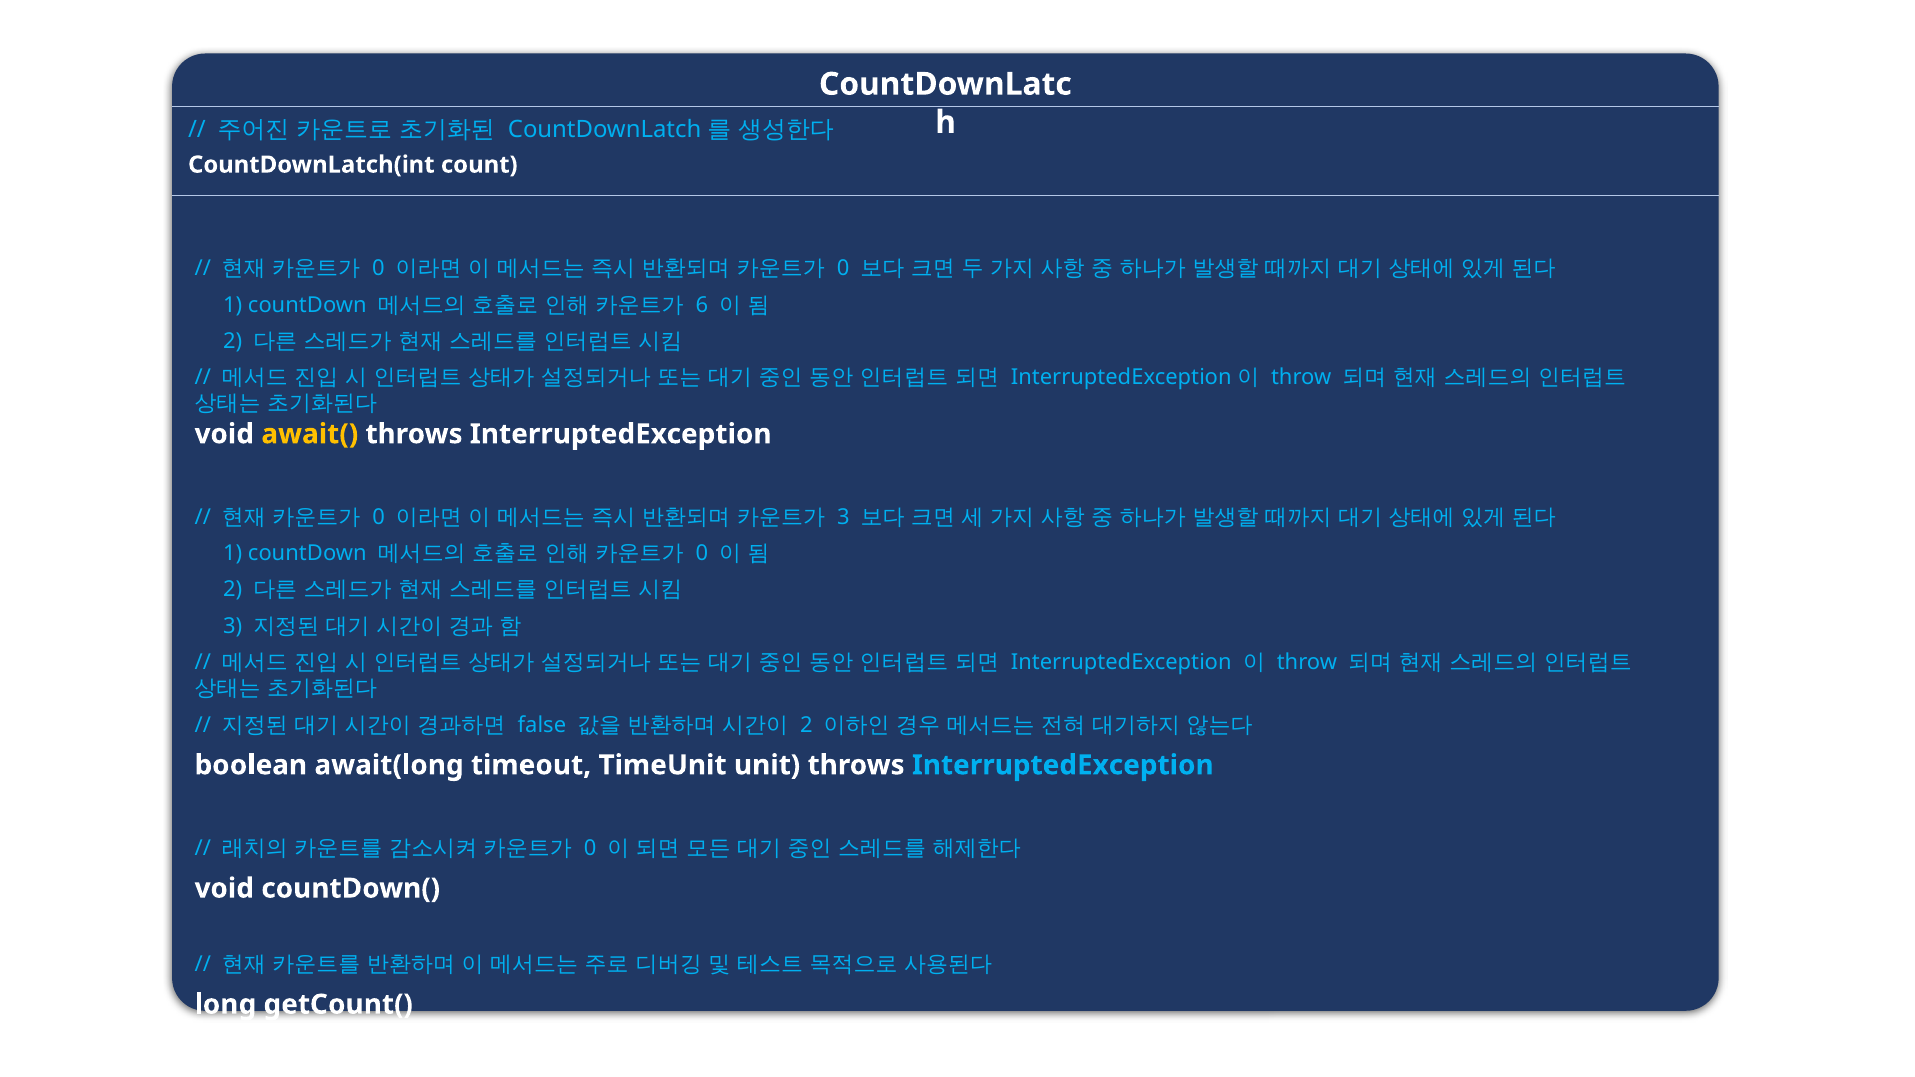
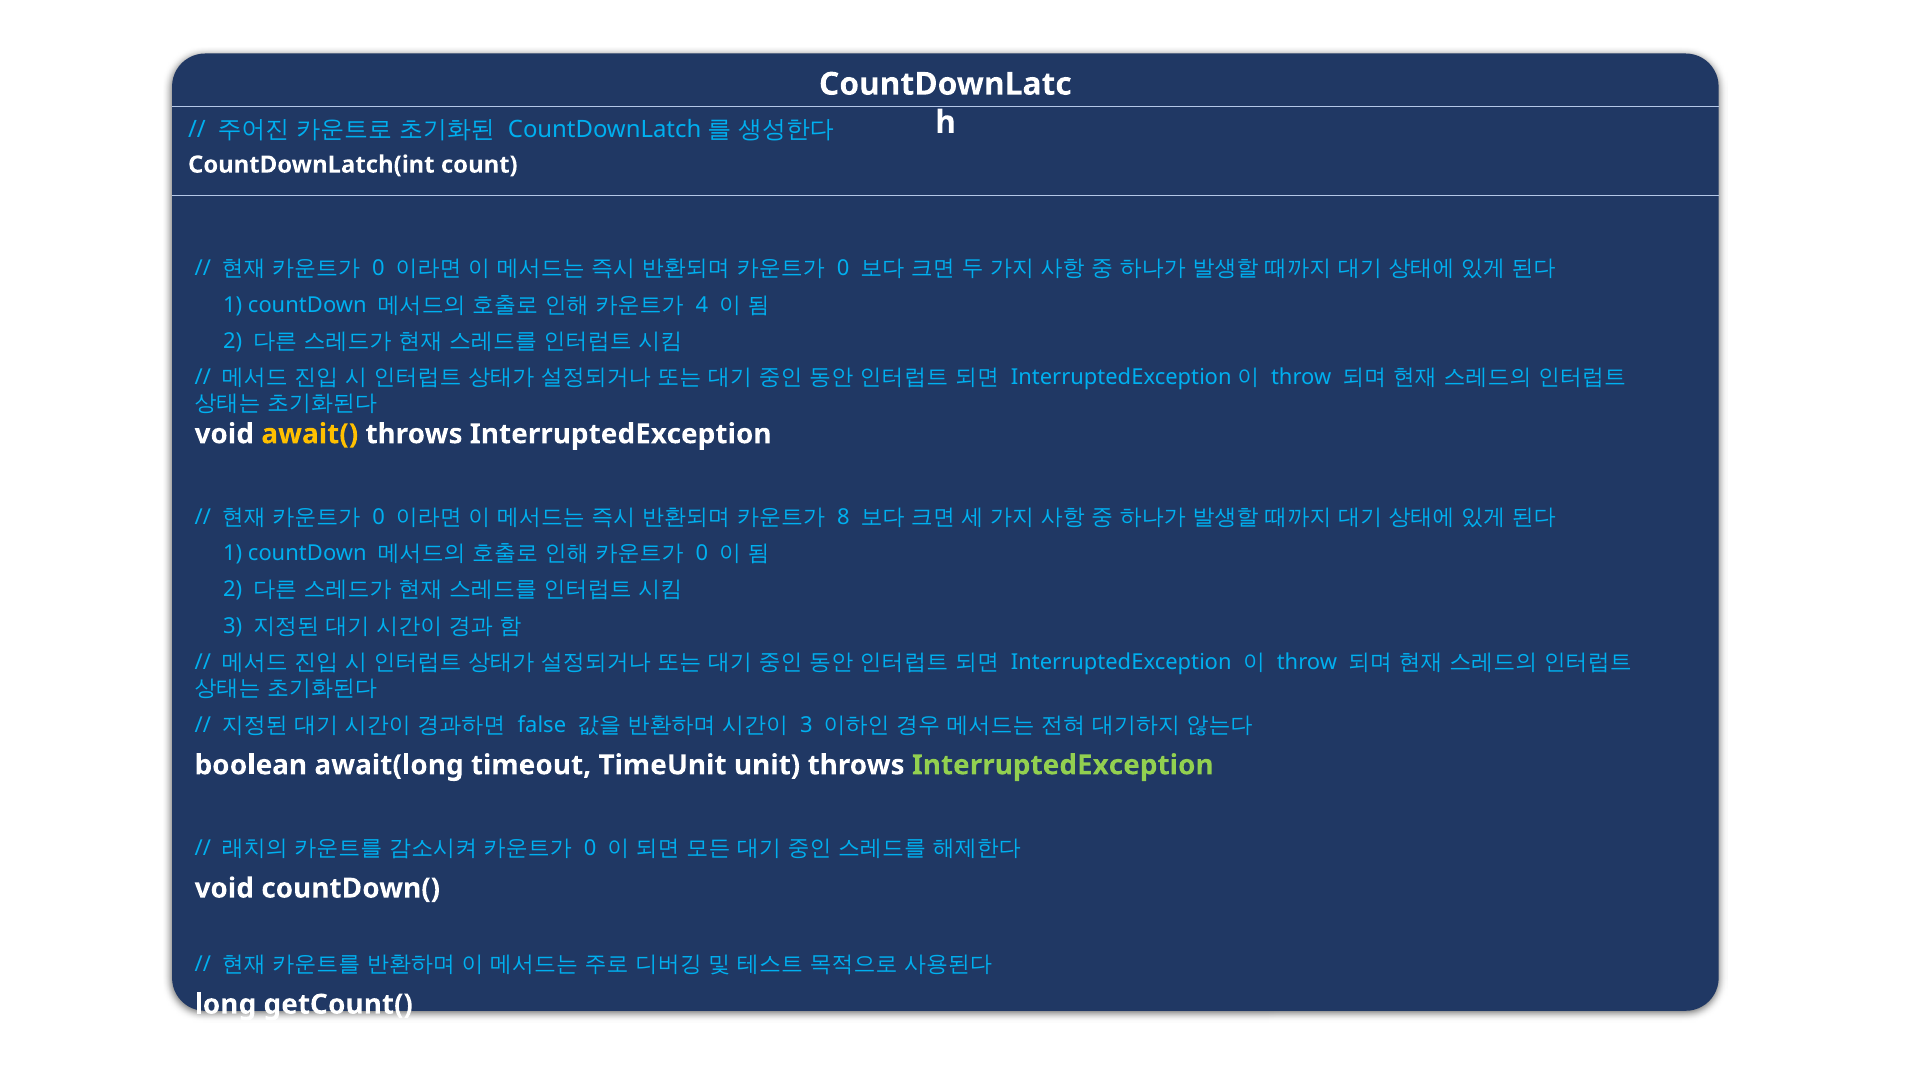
6: 6 -> 4
3 at (843, 517): 3 -> 8
2 at (806, 725): 2 -> 3
InterruptedException at (1063, 765) colour: light blue -> light green
